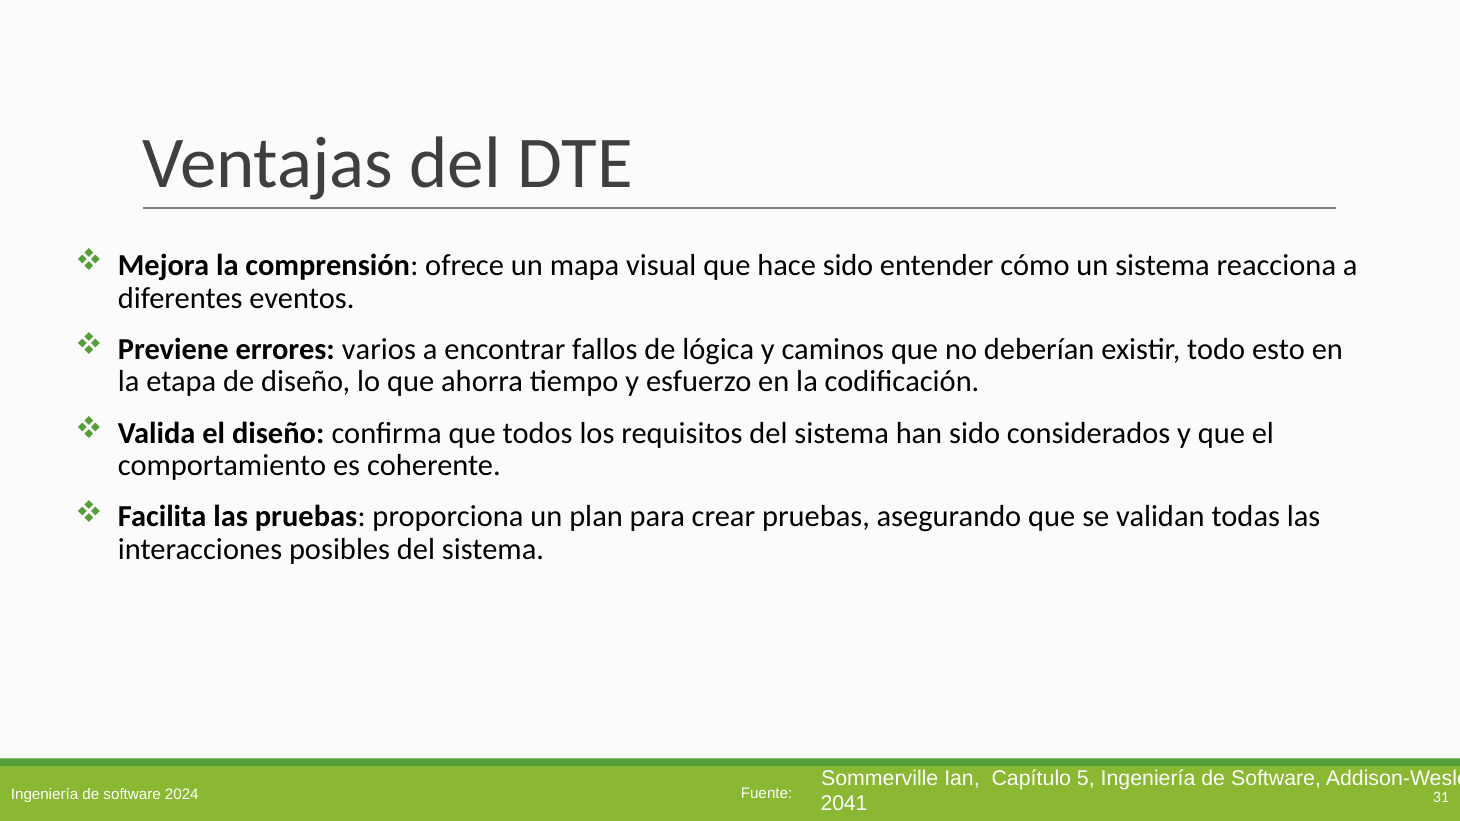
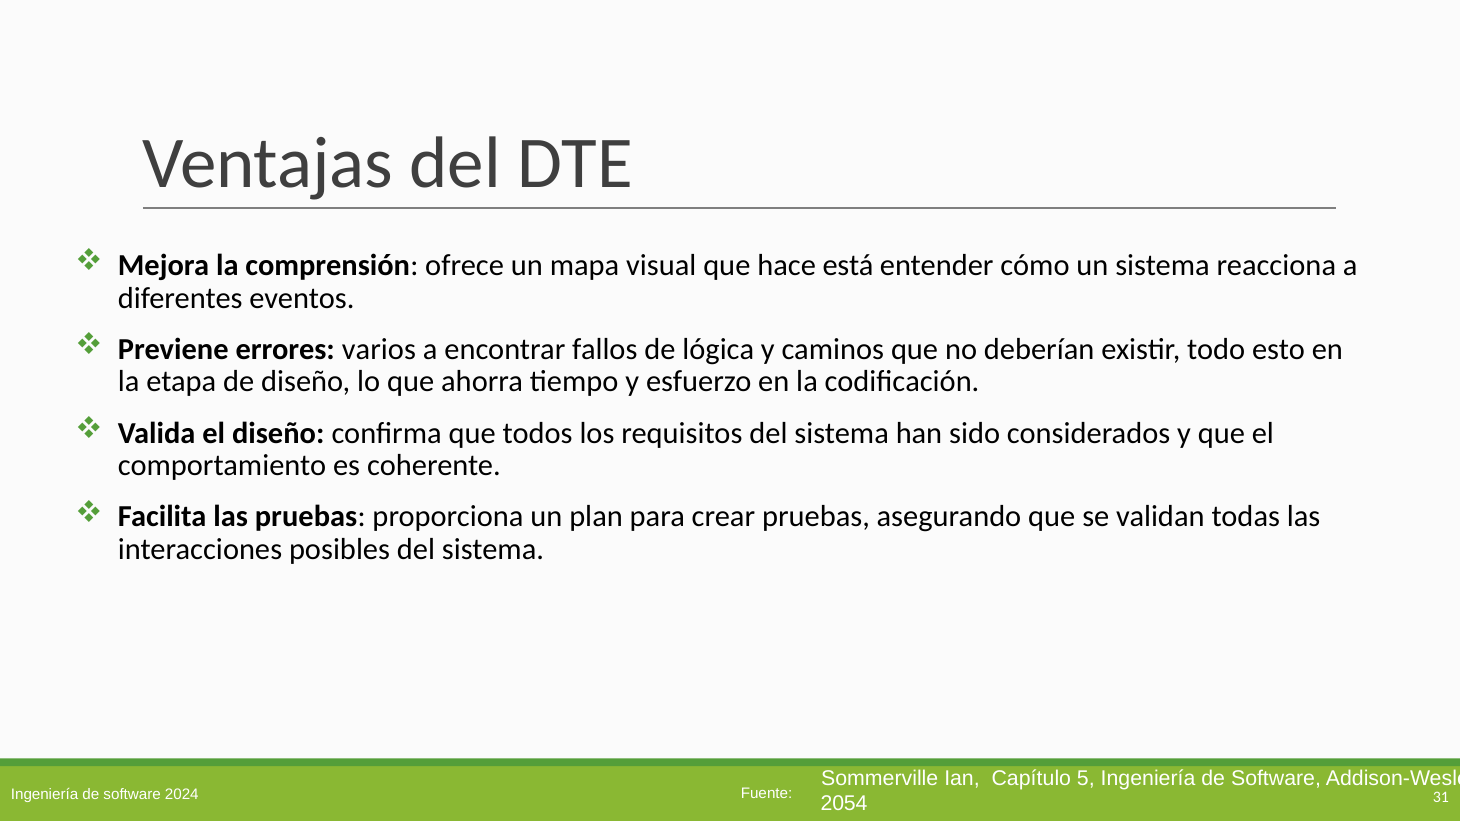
hace sido: sido -> está
2041: 2041 -> 2054
